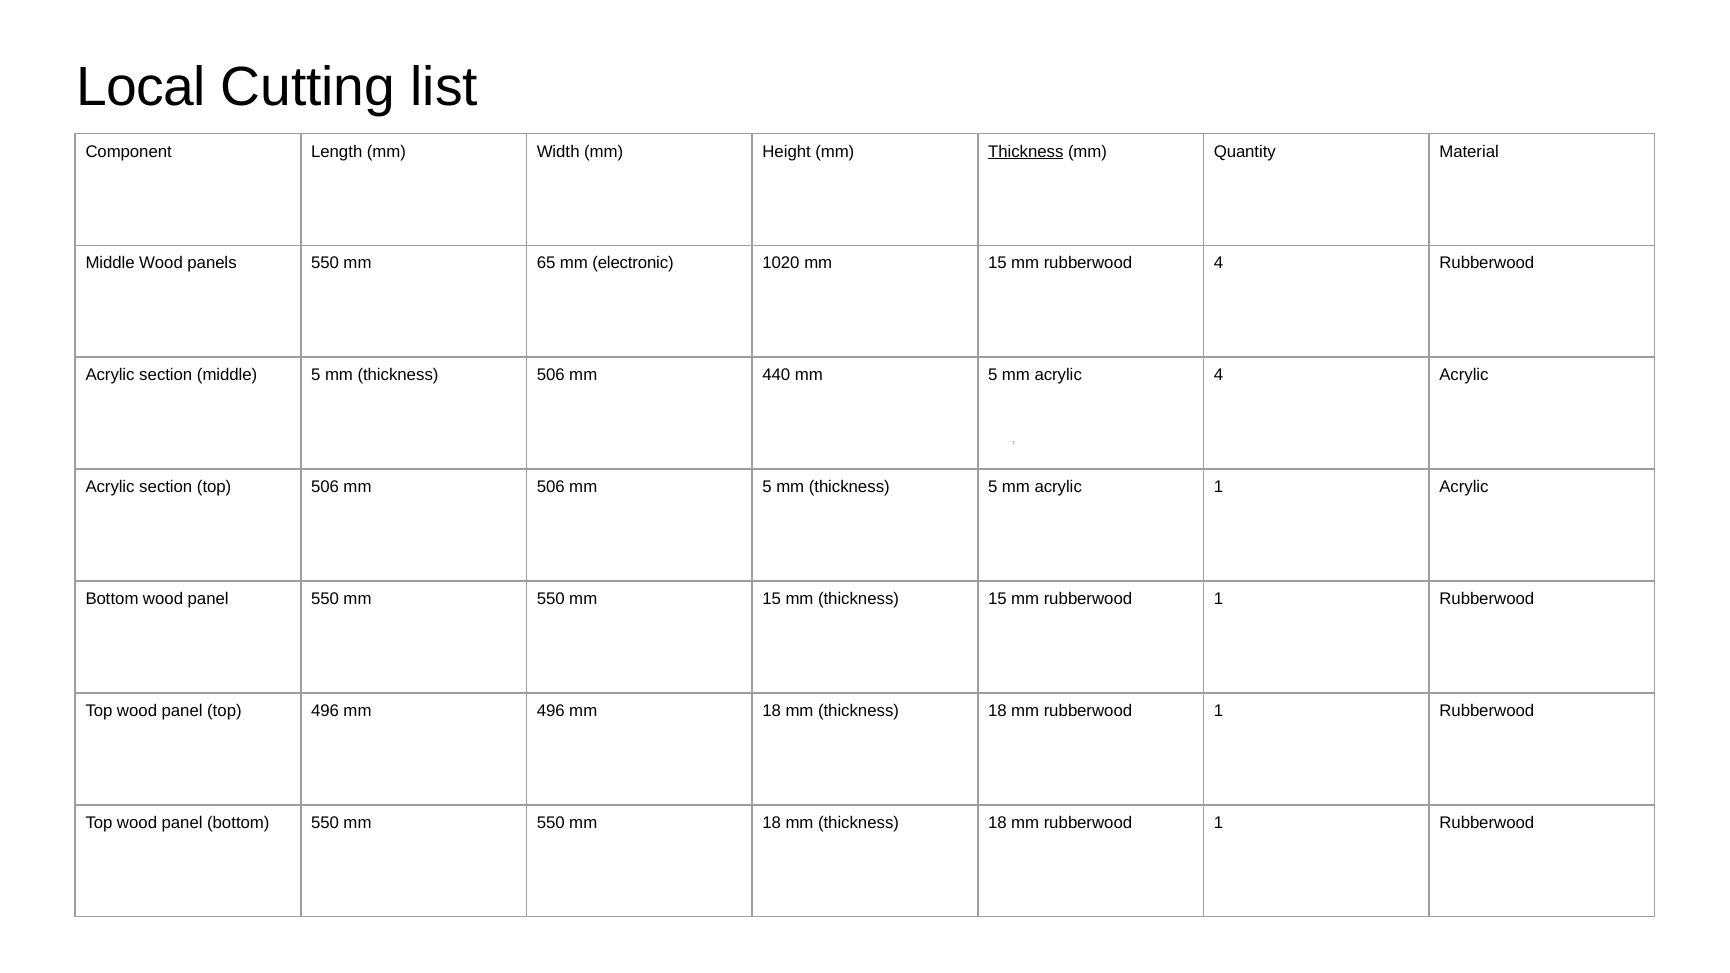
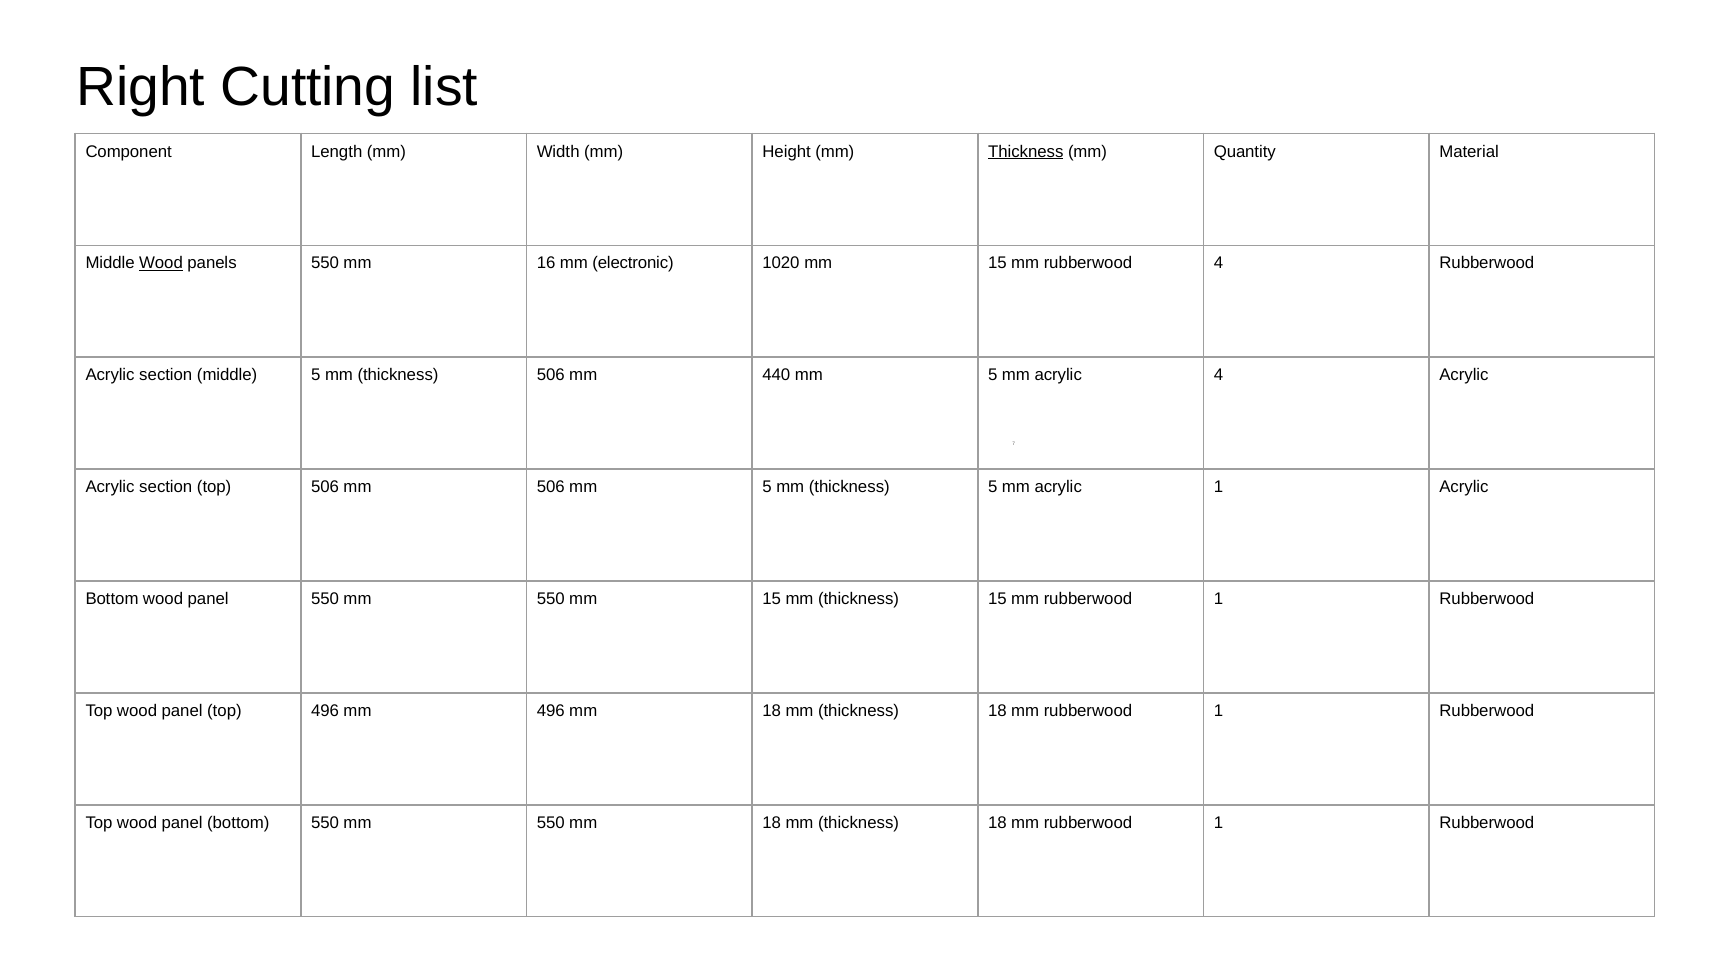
Local: Local -> Right
Wood at (161, 263) underline: none -> present
65: 65 -> 16
